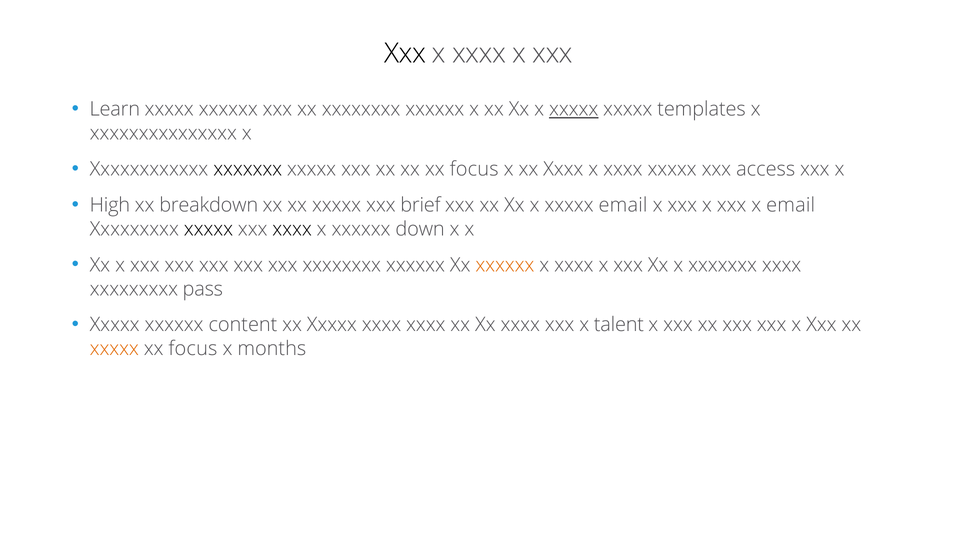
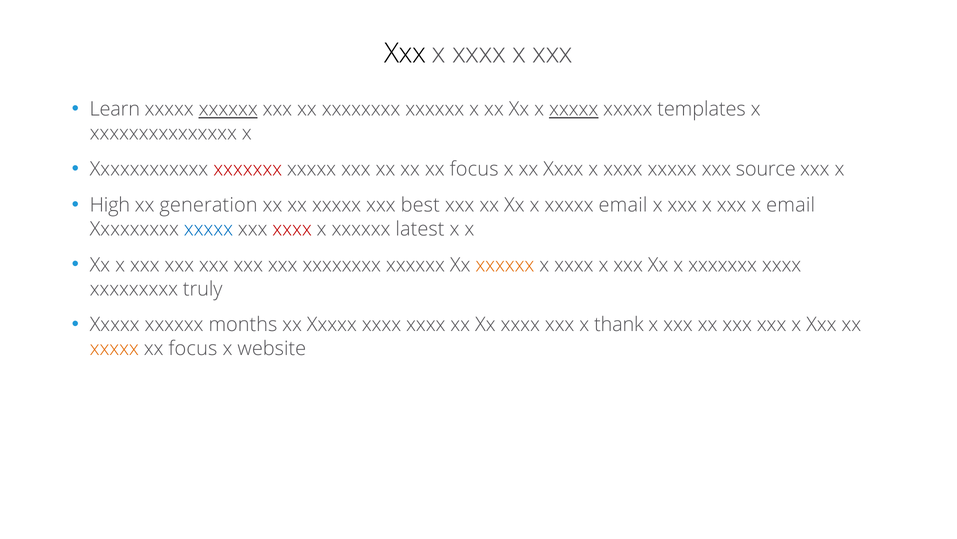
xxxxxx at (228, 109) underline: none -> present
xxxxxxx at (248, 169) colour: black -> red
access: access -> source
breakdown: breakdown -> generation
brief: brief -> best
xxxxx at (208, 229) colour: black -> blue
xxxx at (292, 229) colour: black -> red
down: down -> latest
pass: pass -> truly
content: content -> months
talent: talent -> thank
months: months -> website
